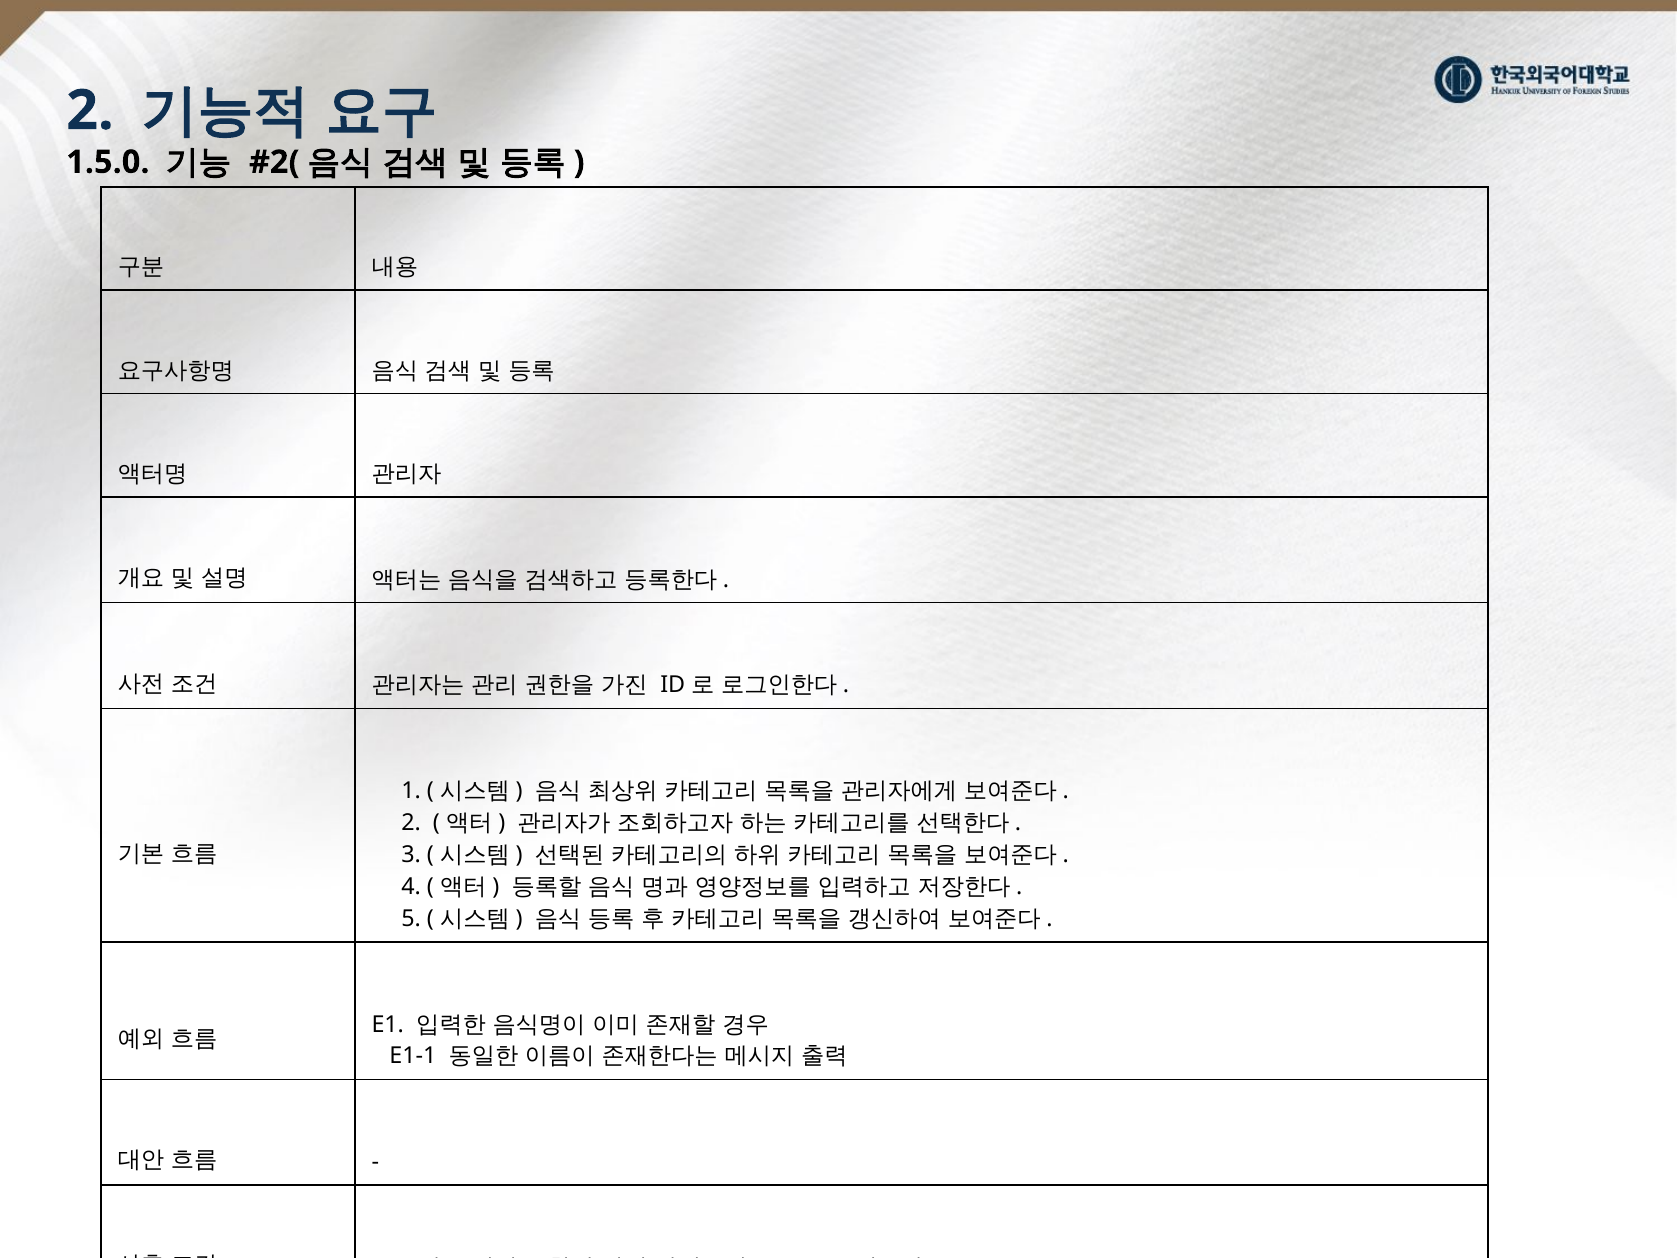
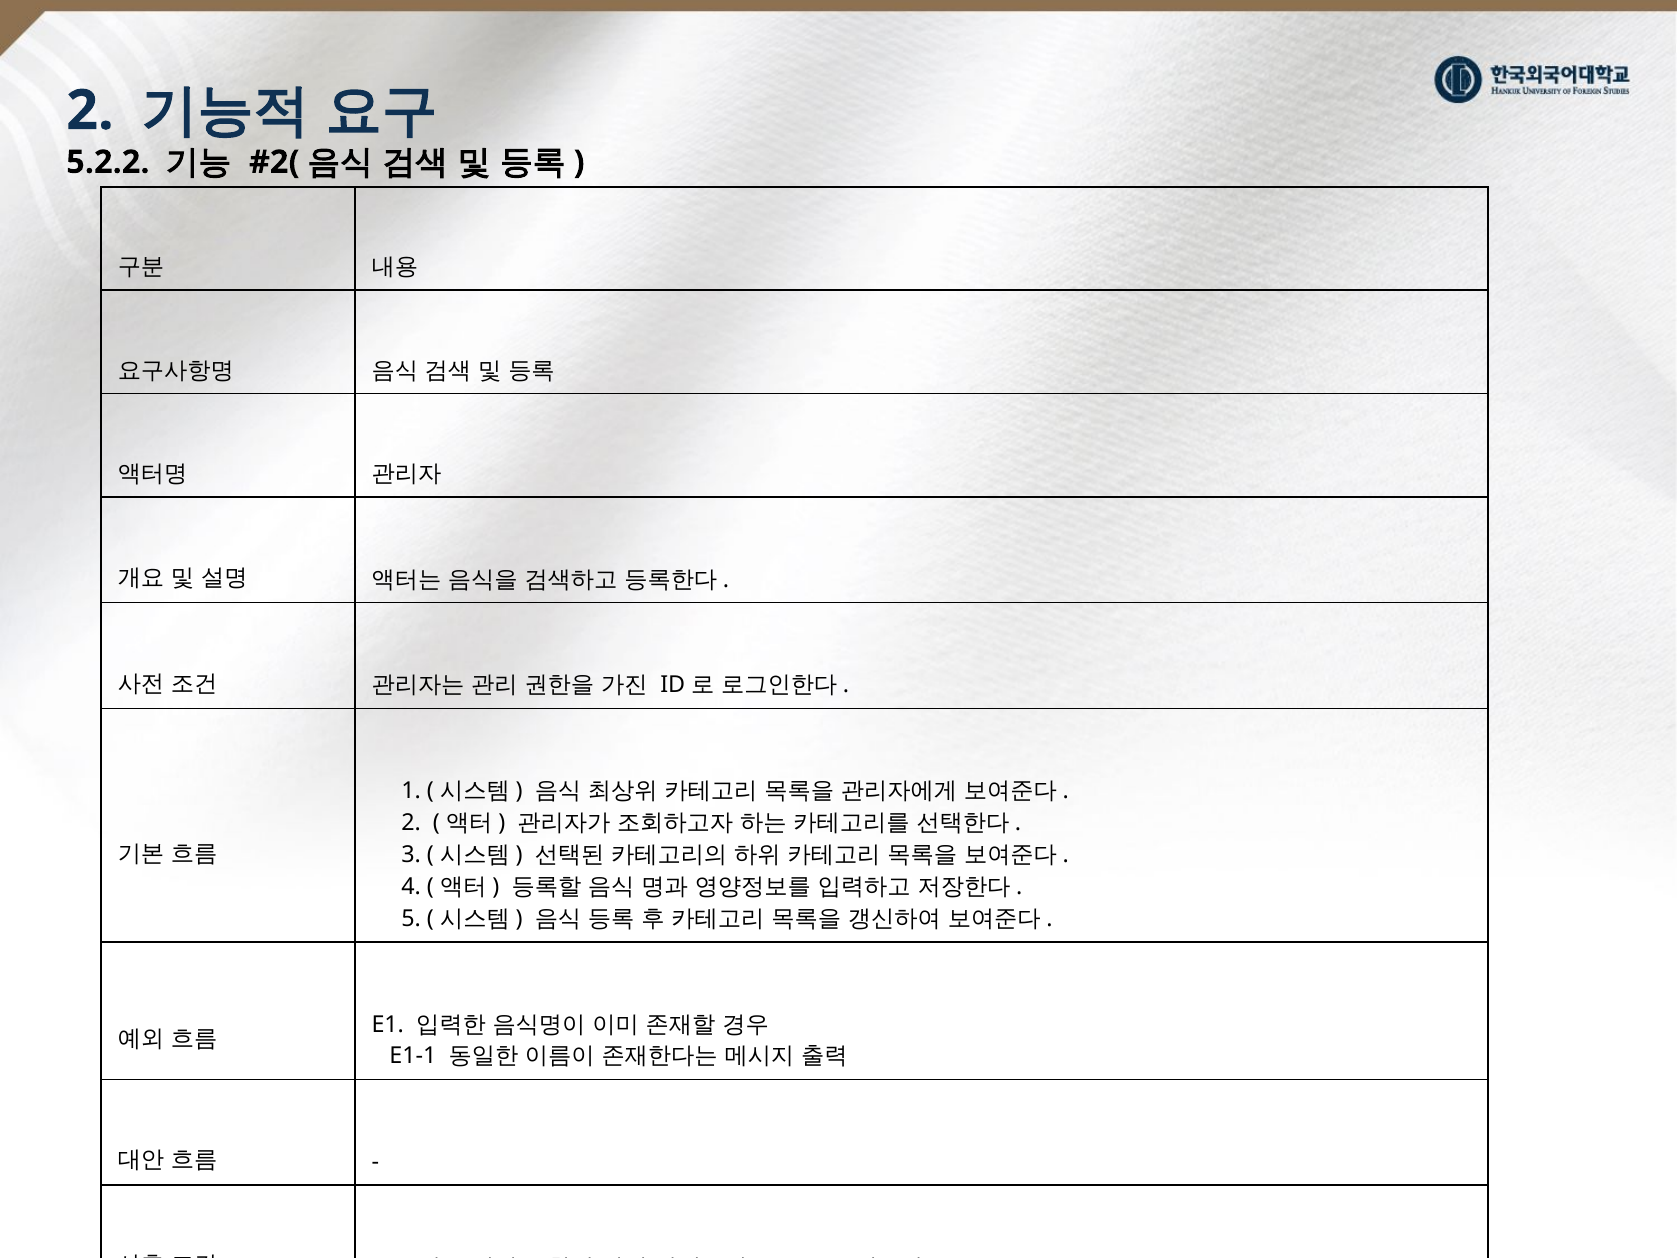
1.5.0: 1.5.0 -> 5.2.2
